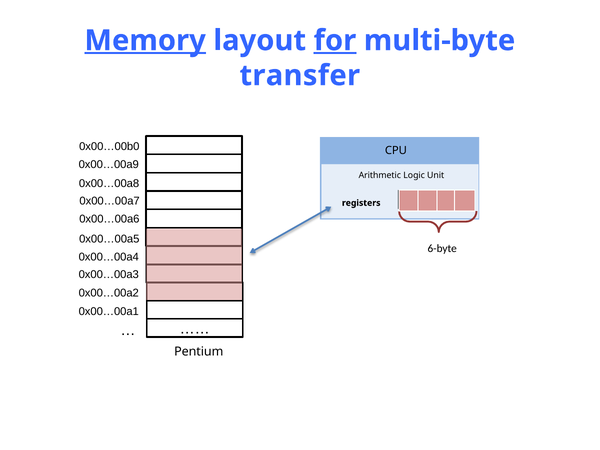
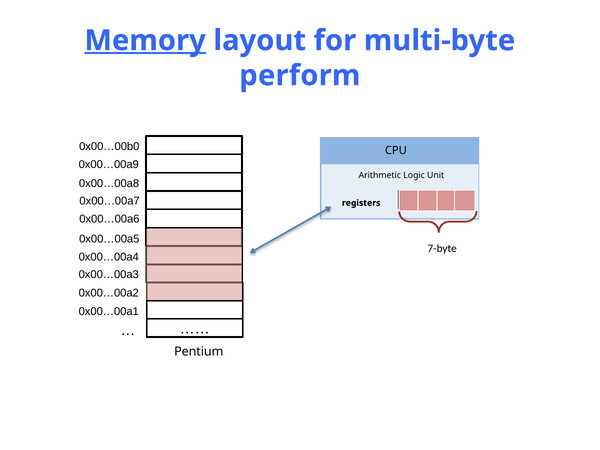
for underline: present -> none
transfer: transfer -> perform
6-byte: 6-byte -> 7-byte
